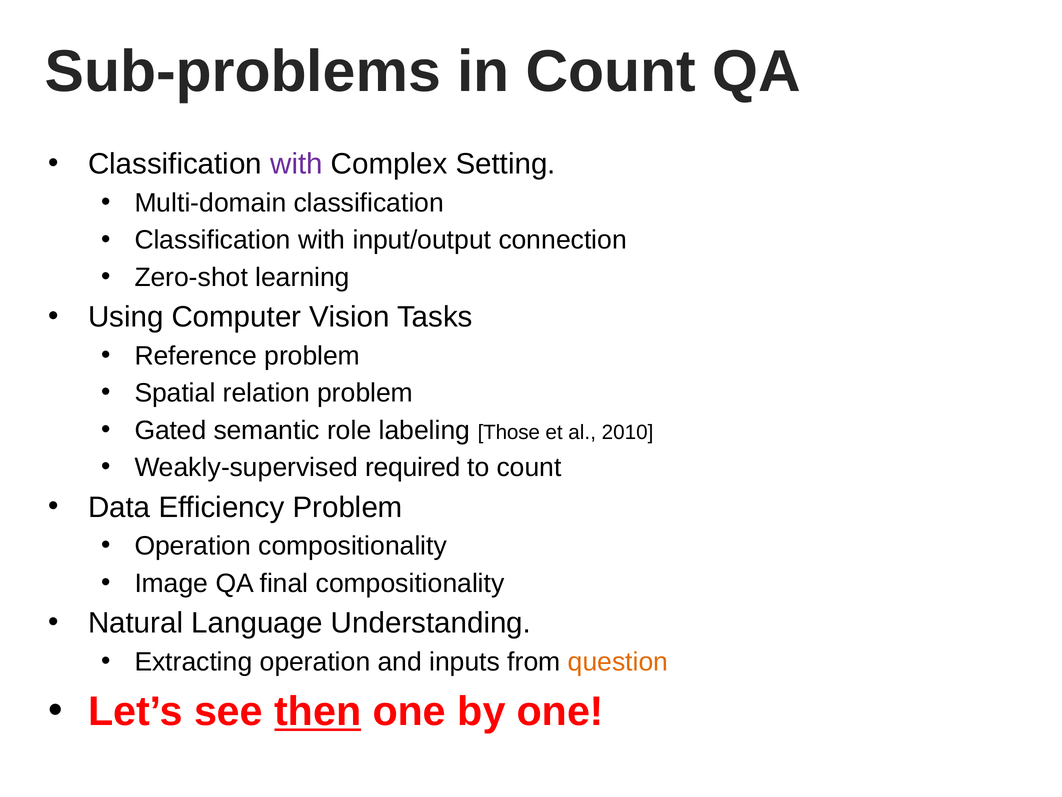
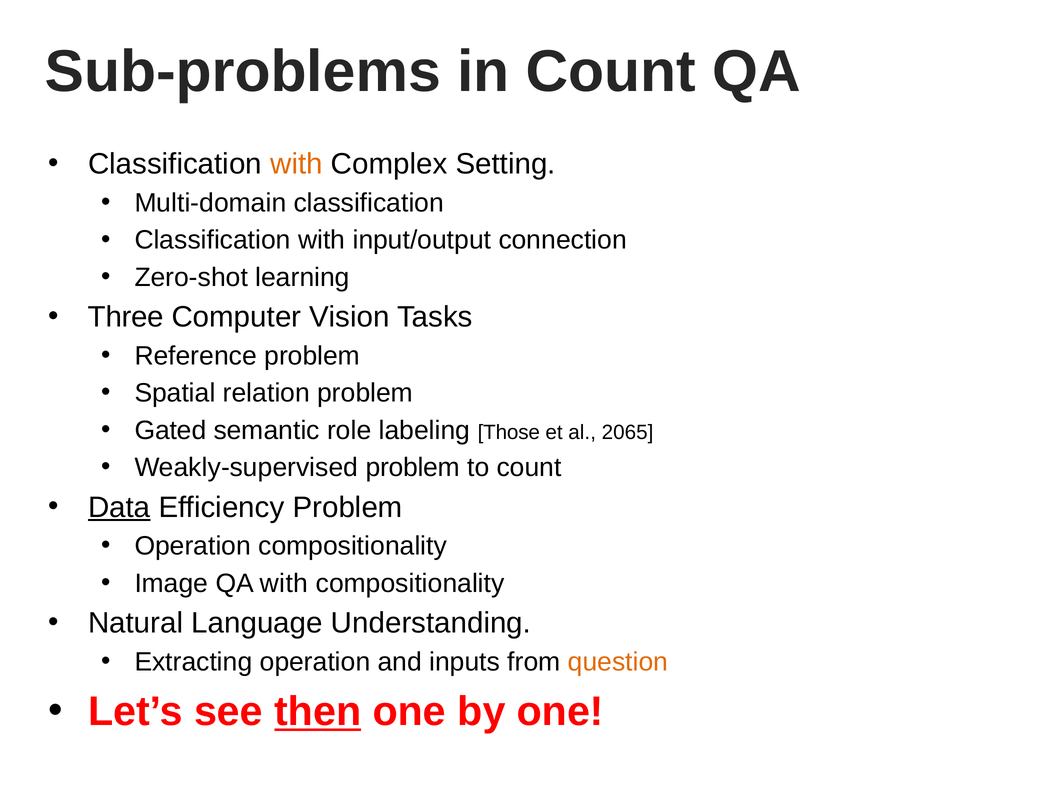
with at (296, 164) colour: purple -> orange
Using: Using -> Three
2010: 2010 -> 2065
Weakly-supervised required: required -> problem
Data underline: none -> present
QA final: final -> with
